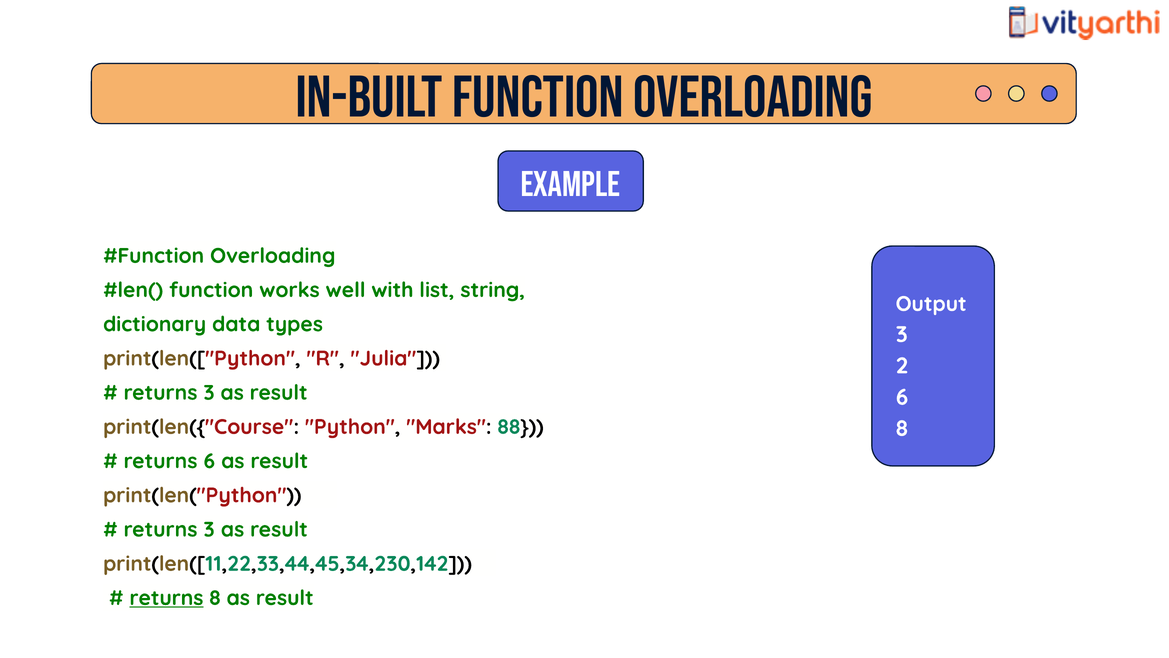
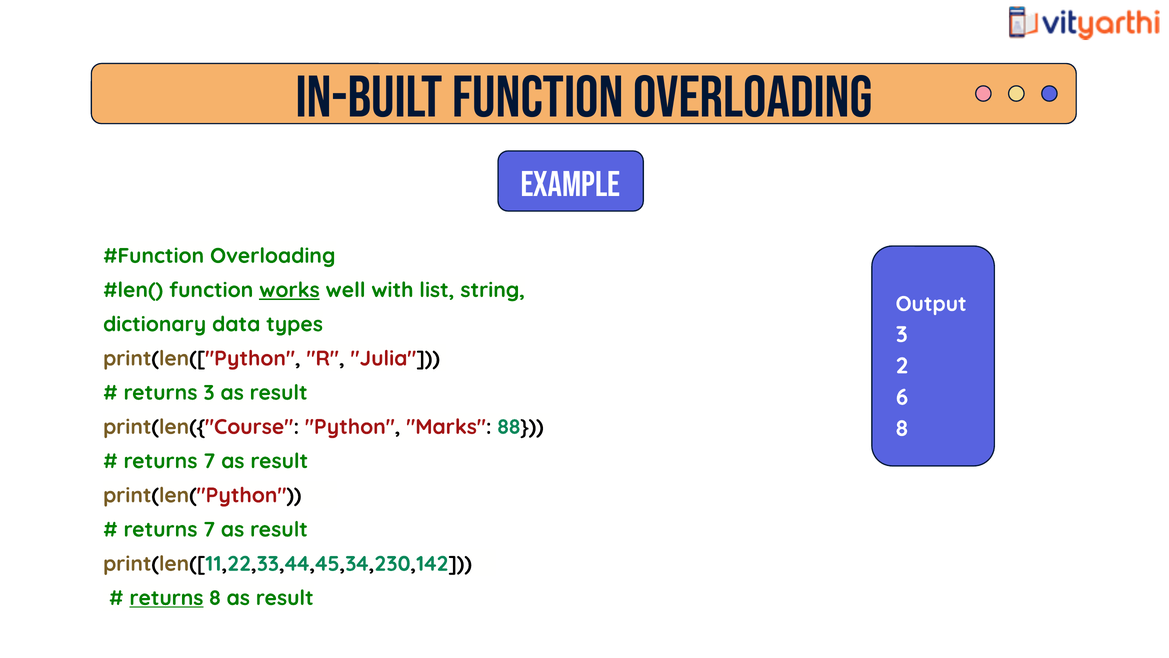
works underline: none -> present
6 at (209, 461): 6 -> 7
3 at (209, 529): 3 -> 7
